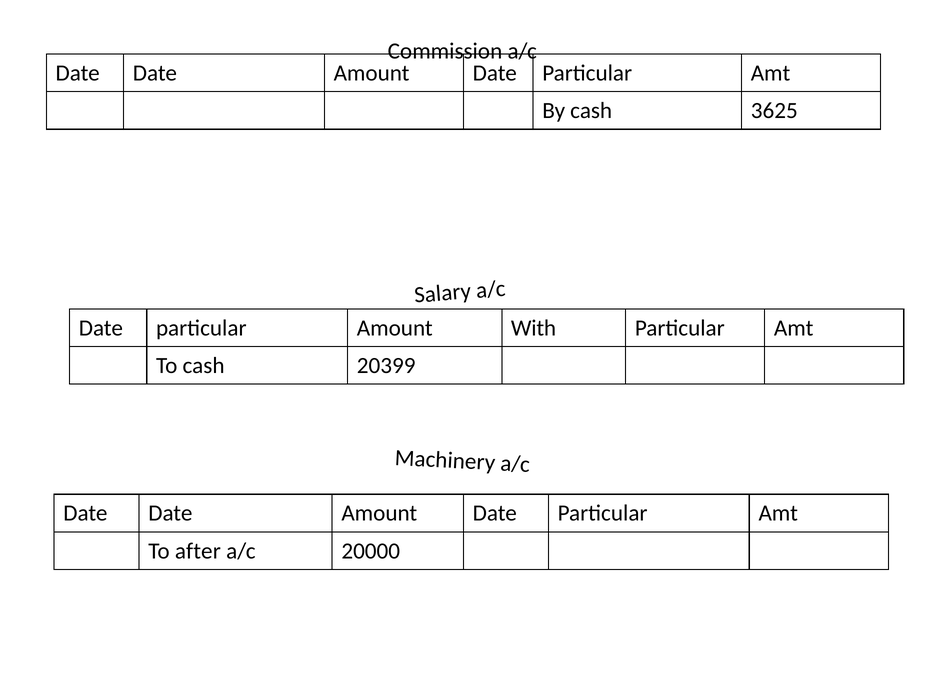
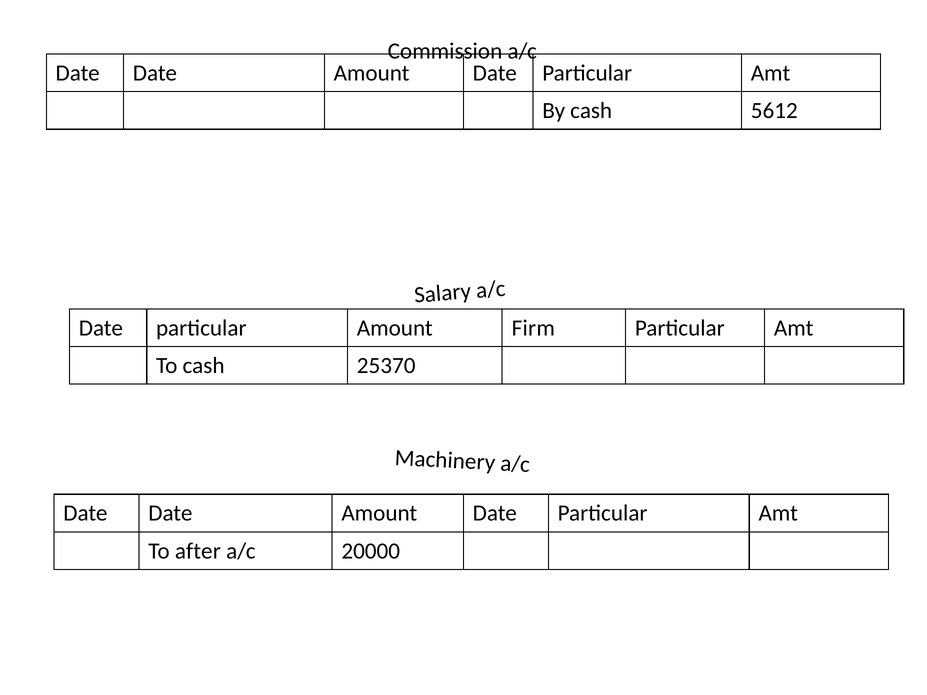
3625: 3625 -> 5612
With: With -> Firm
20399: 20399 -> 25370
